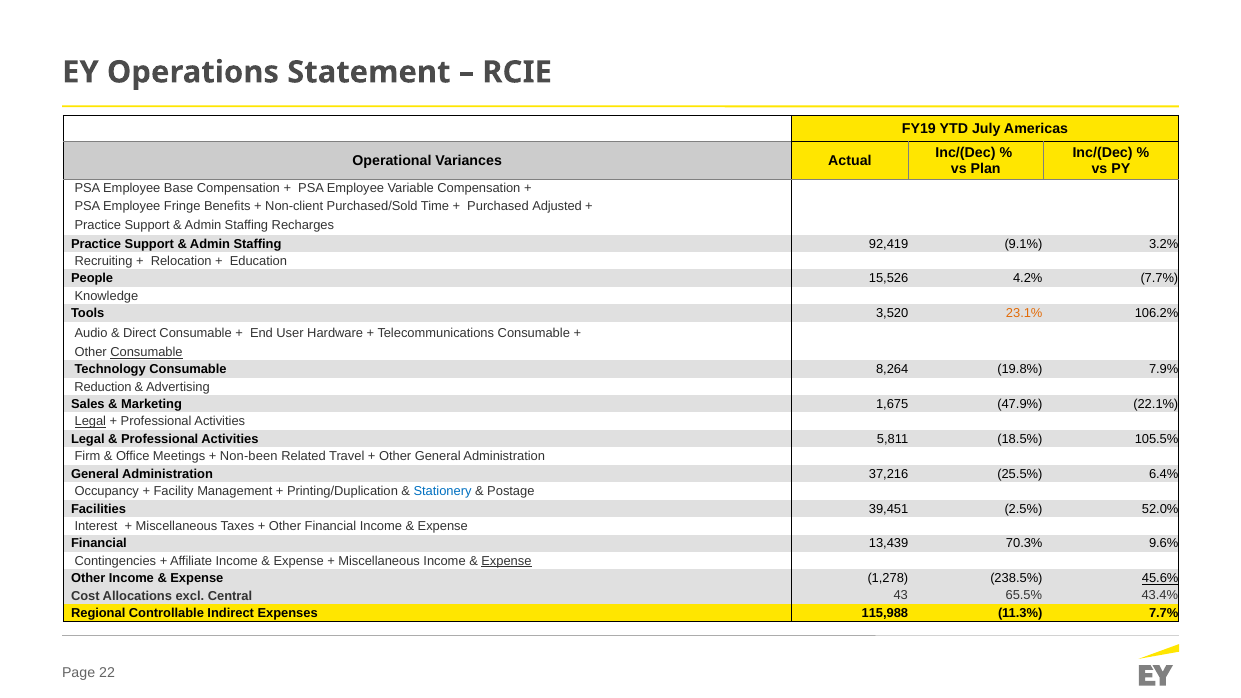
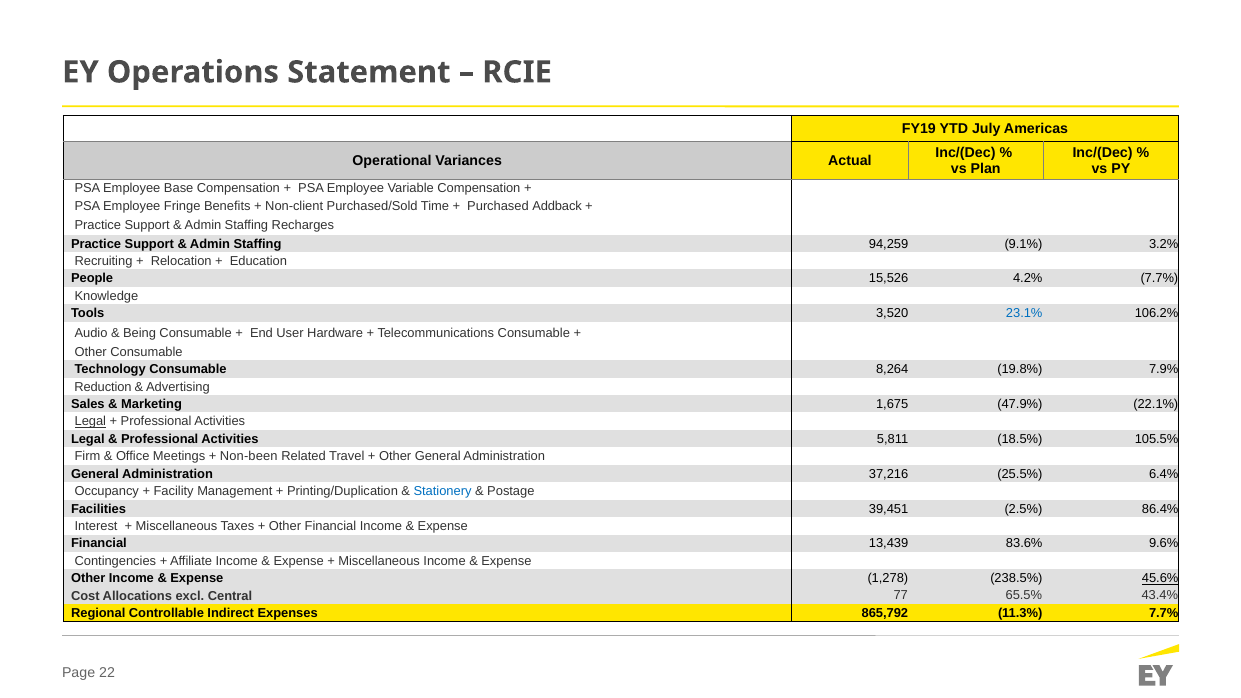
Adjusted: Adjusted -> Addback
92,419: 92,419 -> 94,259
23.1% colour: orange -> blue
Direct: Direct -> Being
Consumable at (146, 352) underline: present -> none
52.0%: 52.0% -> 86.4%
70.3%: 70.3% -> 83.6%
Expense at (506, 561) underline: present -> none
43: 43 -> 77
115,988: 115,988 -> 865,792
